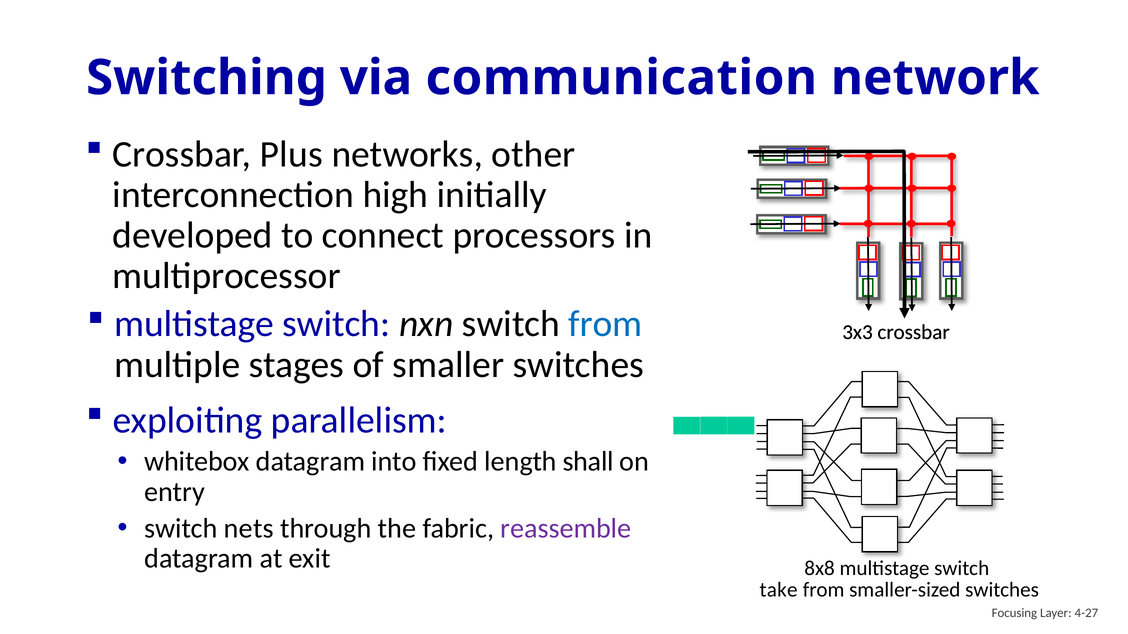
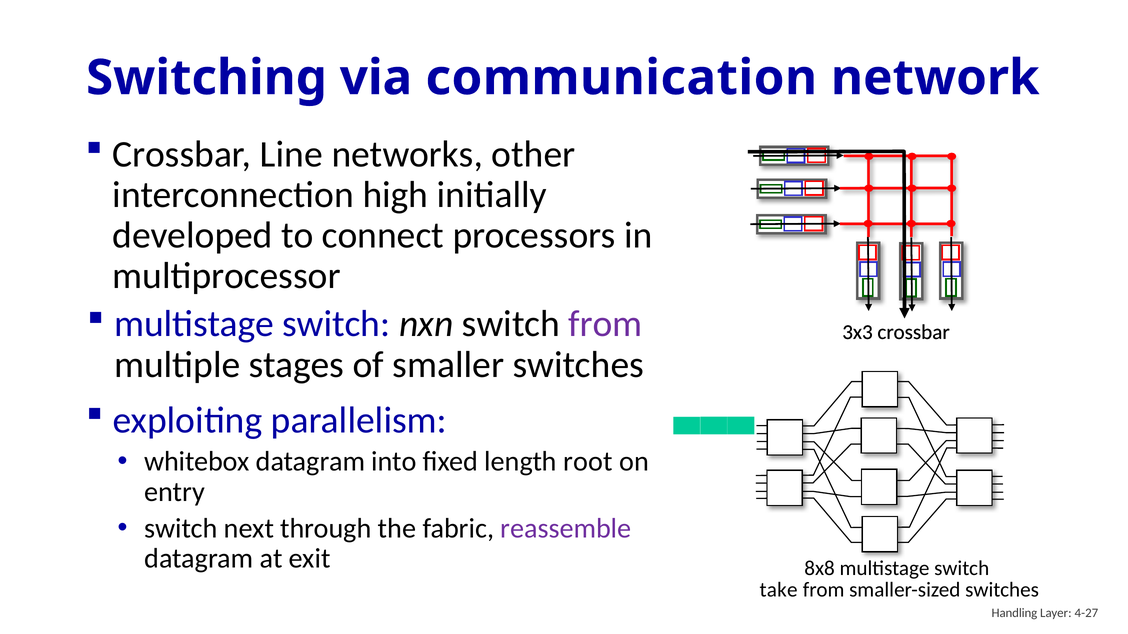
Plus: Plus -> Line
from at (605, 324) colour: blue -> purple
shall: shall -> root
nets: nets -> next
Focusing: Focusing -> Handling
